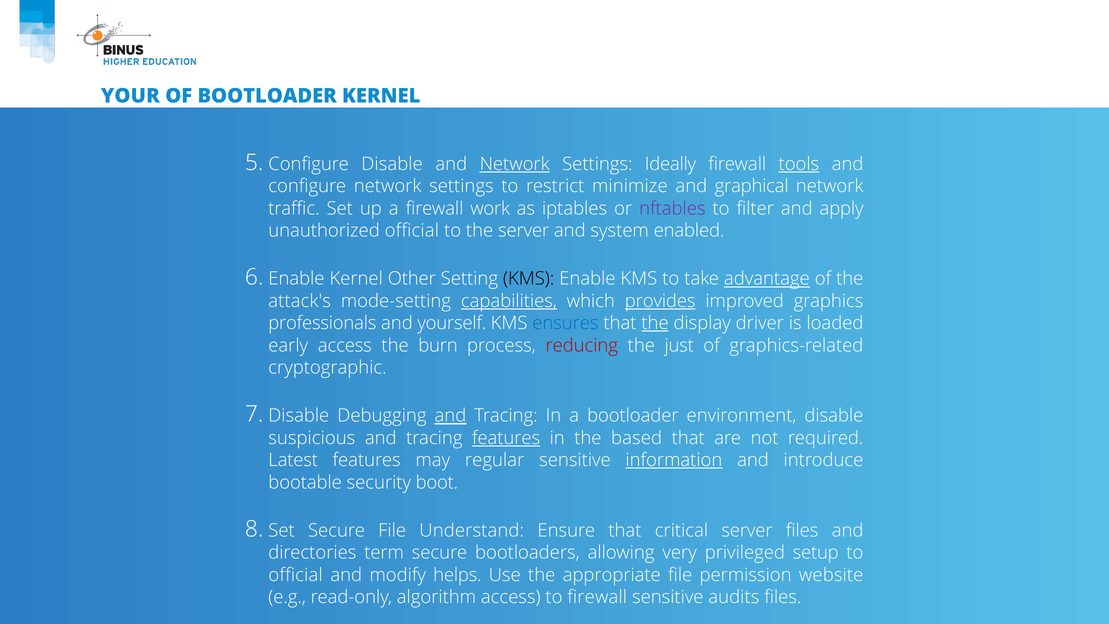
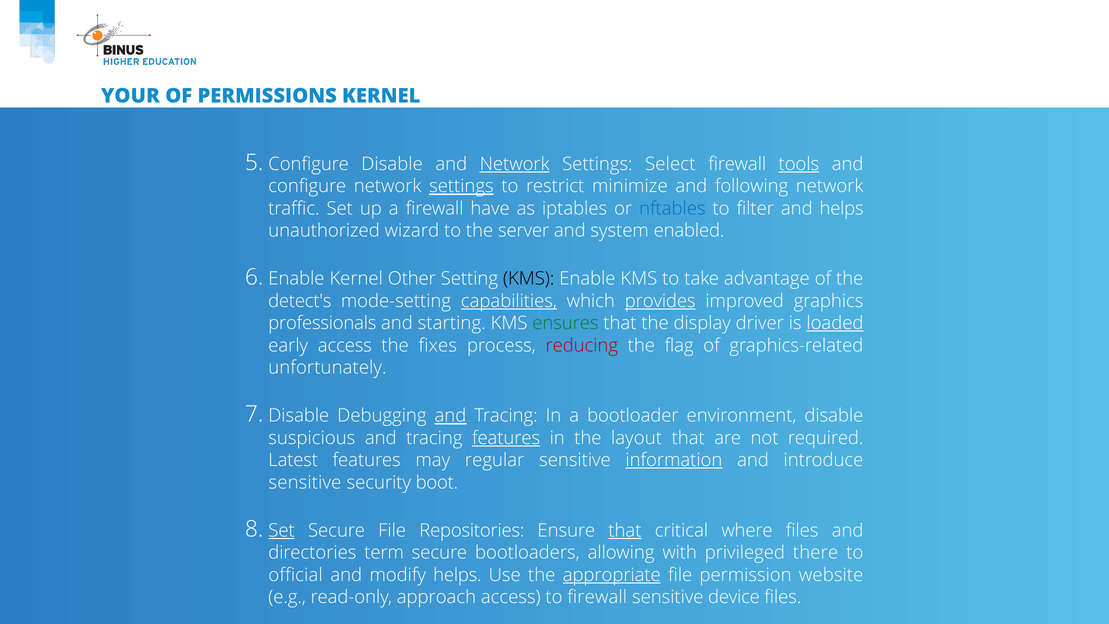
OF BOOTLOADER: BOOTLOADER -> PERMISSIONS
Ideally: Ideally -> Select
settings at (461, 186) underline: none -> present
graphical: graphical -> following
work: work -> have
nftables colour: purple -> blue
and apply: apply -> helps
unauthorized official: official -> wizard
advantage underline: present -> none
attack's: attack's -> detect's
yourself: yourself -> starting
ensures colour: blue -> green
the at (655, 323) underline: present -> none
loaded underline: none -> present
burn: burn -> fixes
just: just -> flag
cryptographic: cryptographic -> unfortunately
based: based -> layout
bootable at (305, 482): bootable -> sensitive
Set at (282, 530) underline: none -> present
Understand: Understand -> Repositories
that at (625, 530) underline: none -> present
critical server: server -> where
very: very -> with
setup: setup -> there
appropriate underline: none -> present
algorithm: algorithm -> approach
audits: audits -> device
